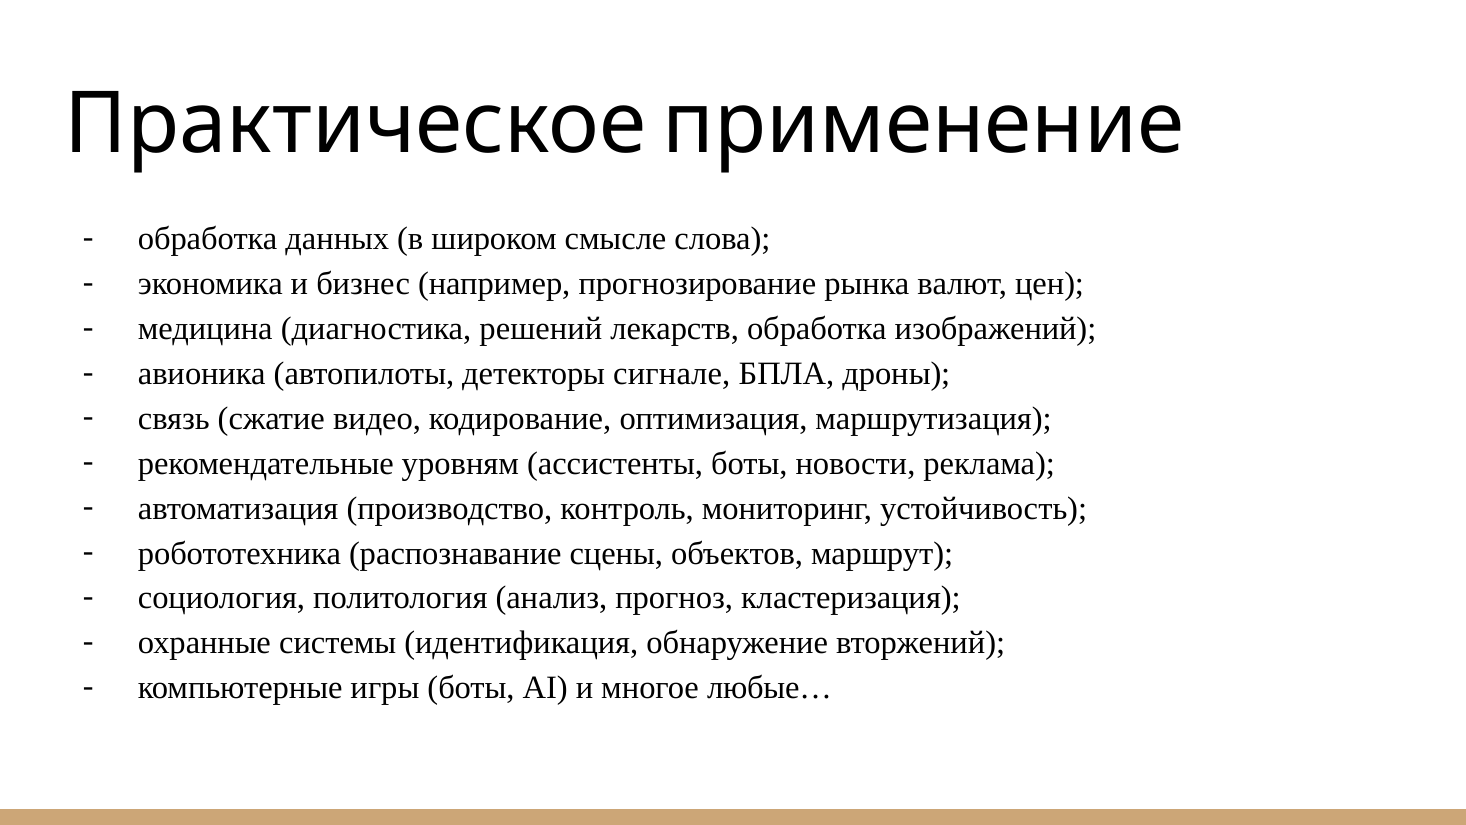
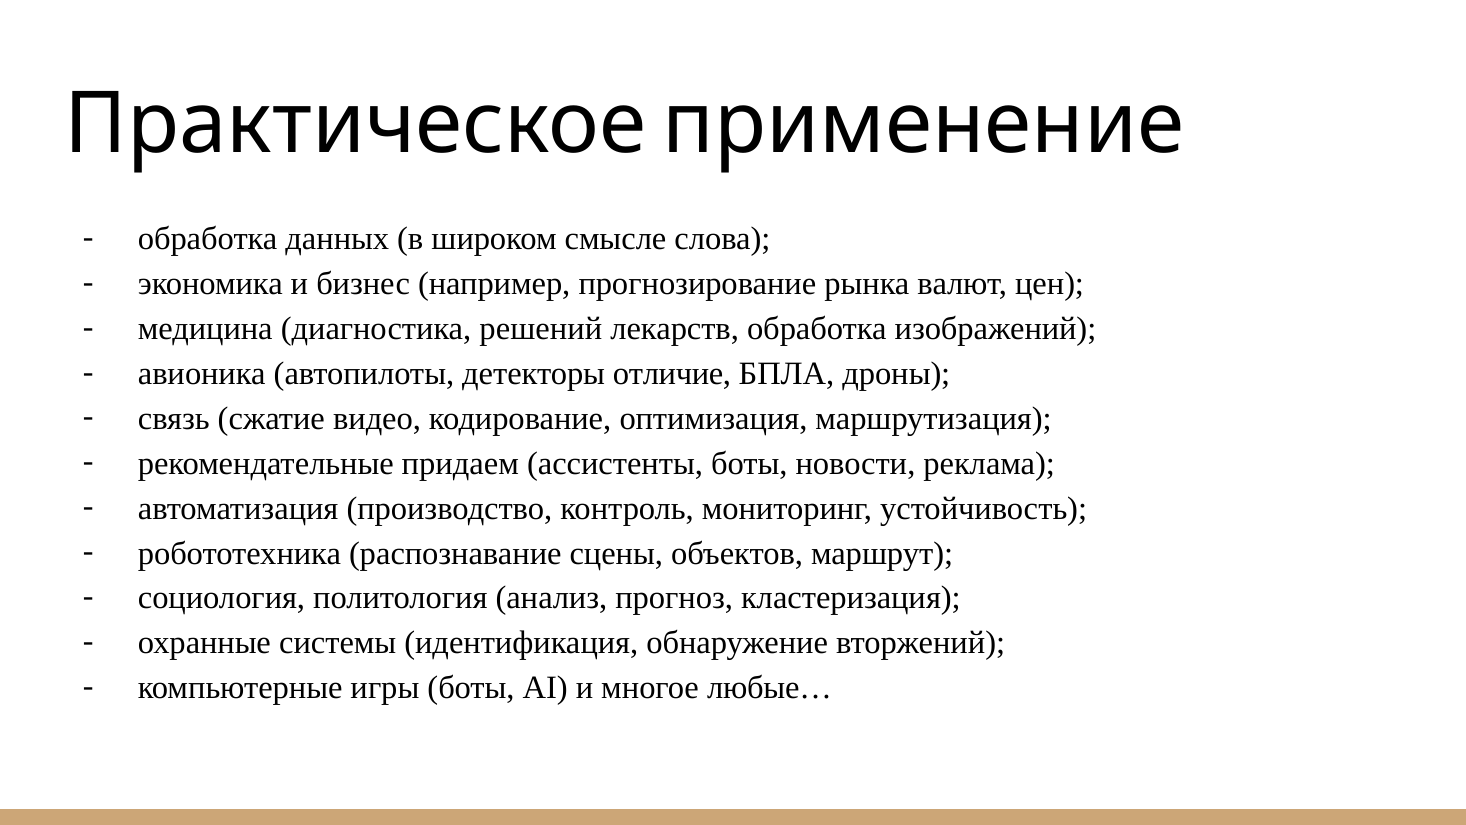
сигнале: сигнале -> отличие
уровням: уровням -> придаем
